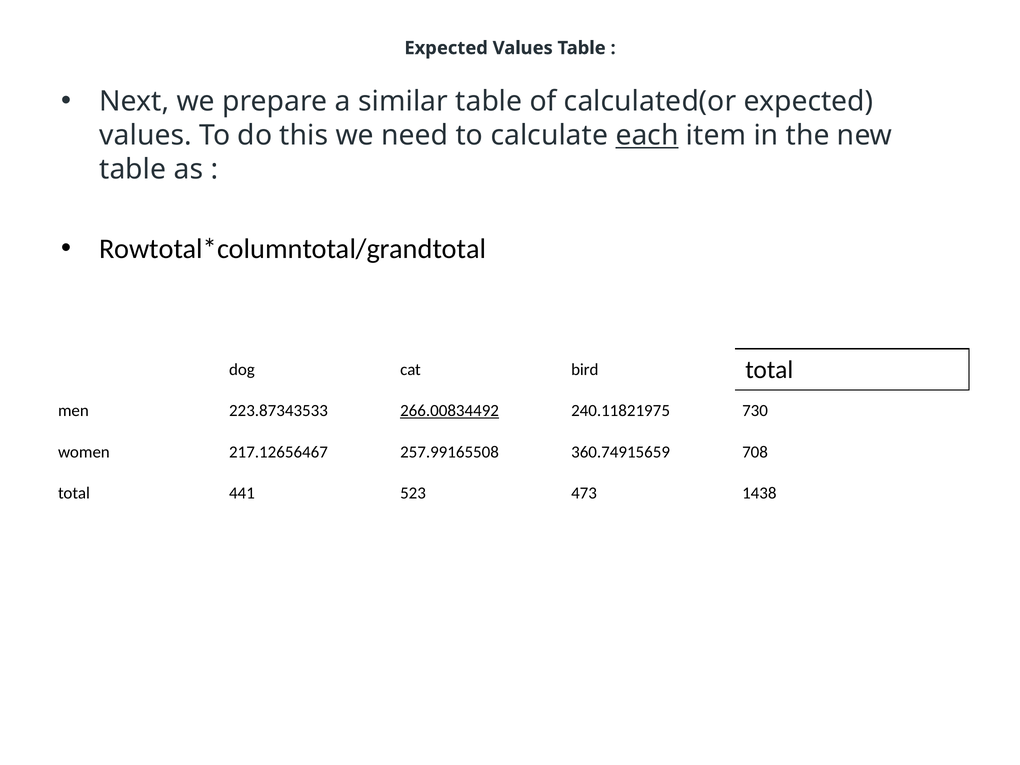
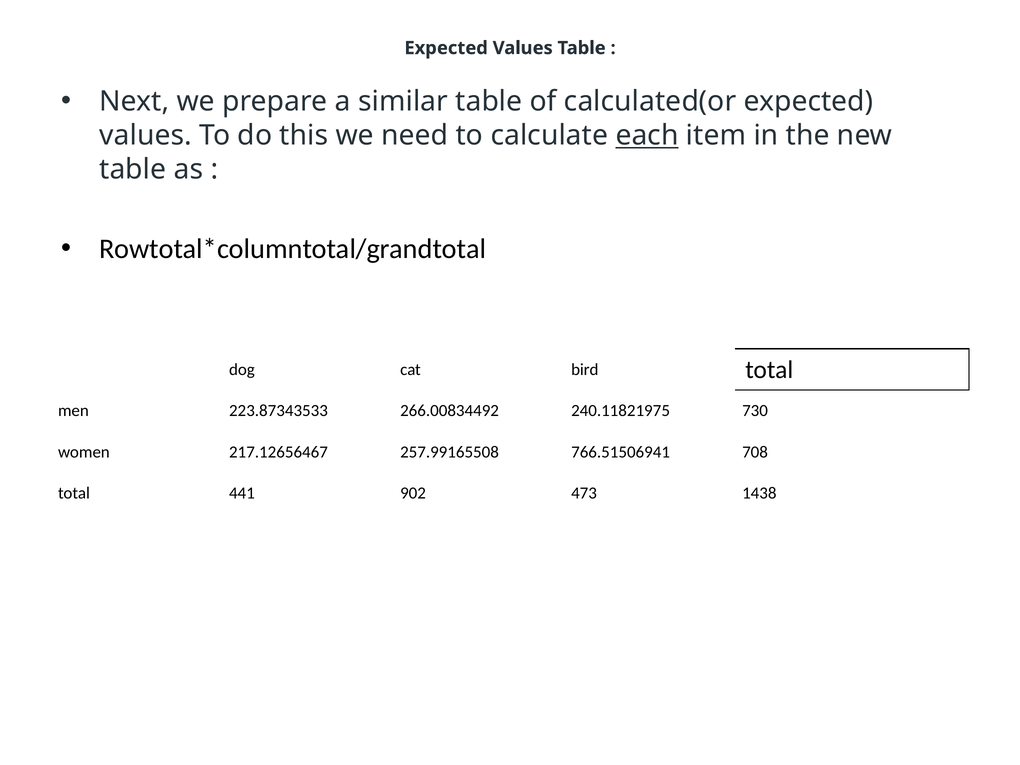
266.00834492 underline: present -> none
360.74915659: 360.74915659 -> 766.51506941
523: 523 -> 902
